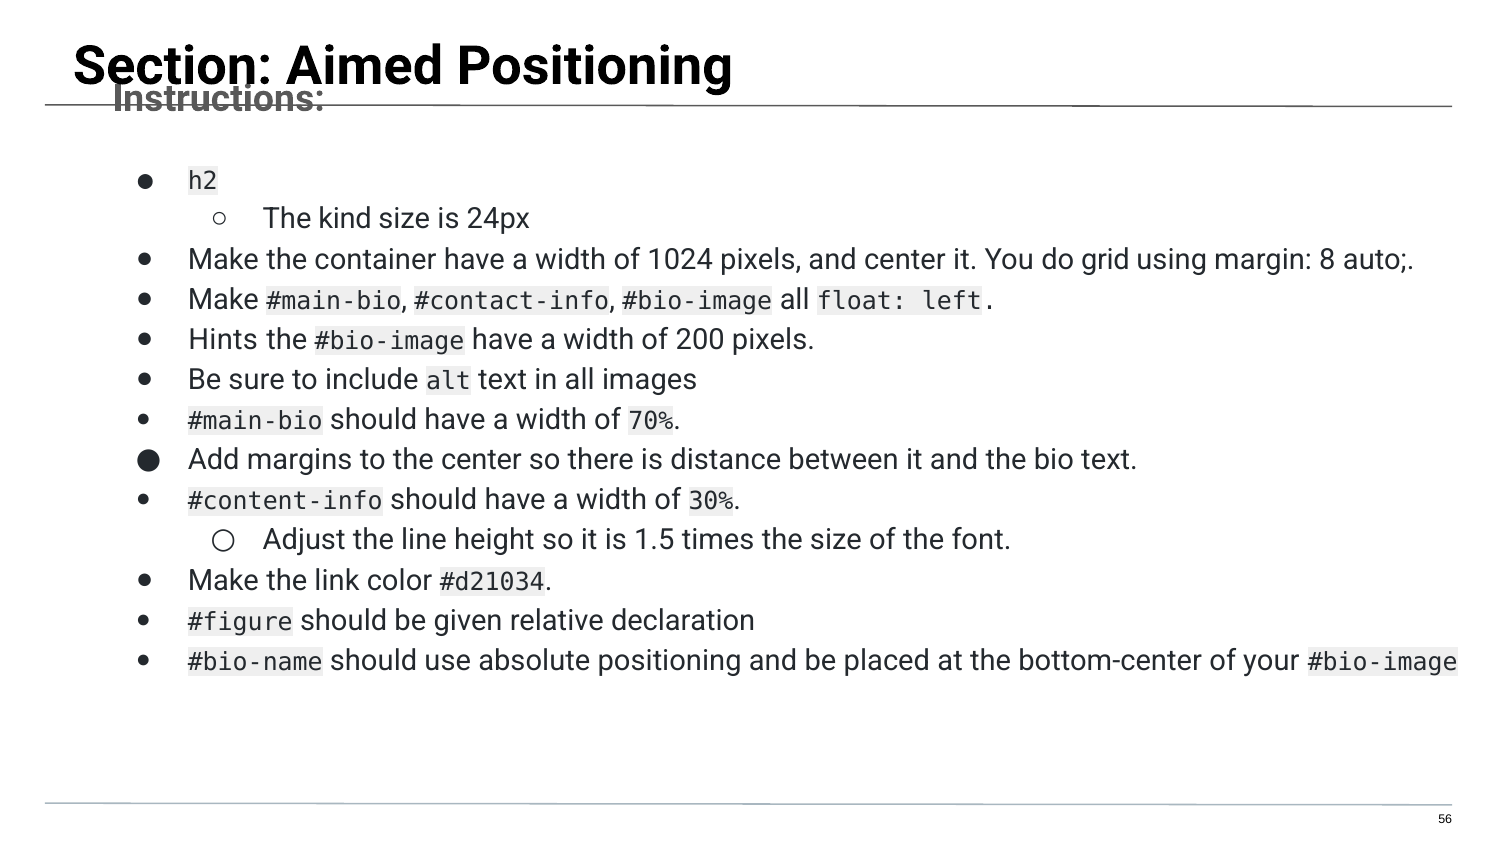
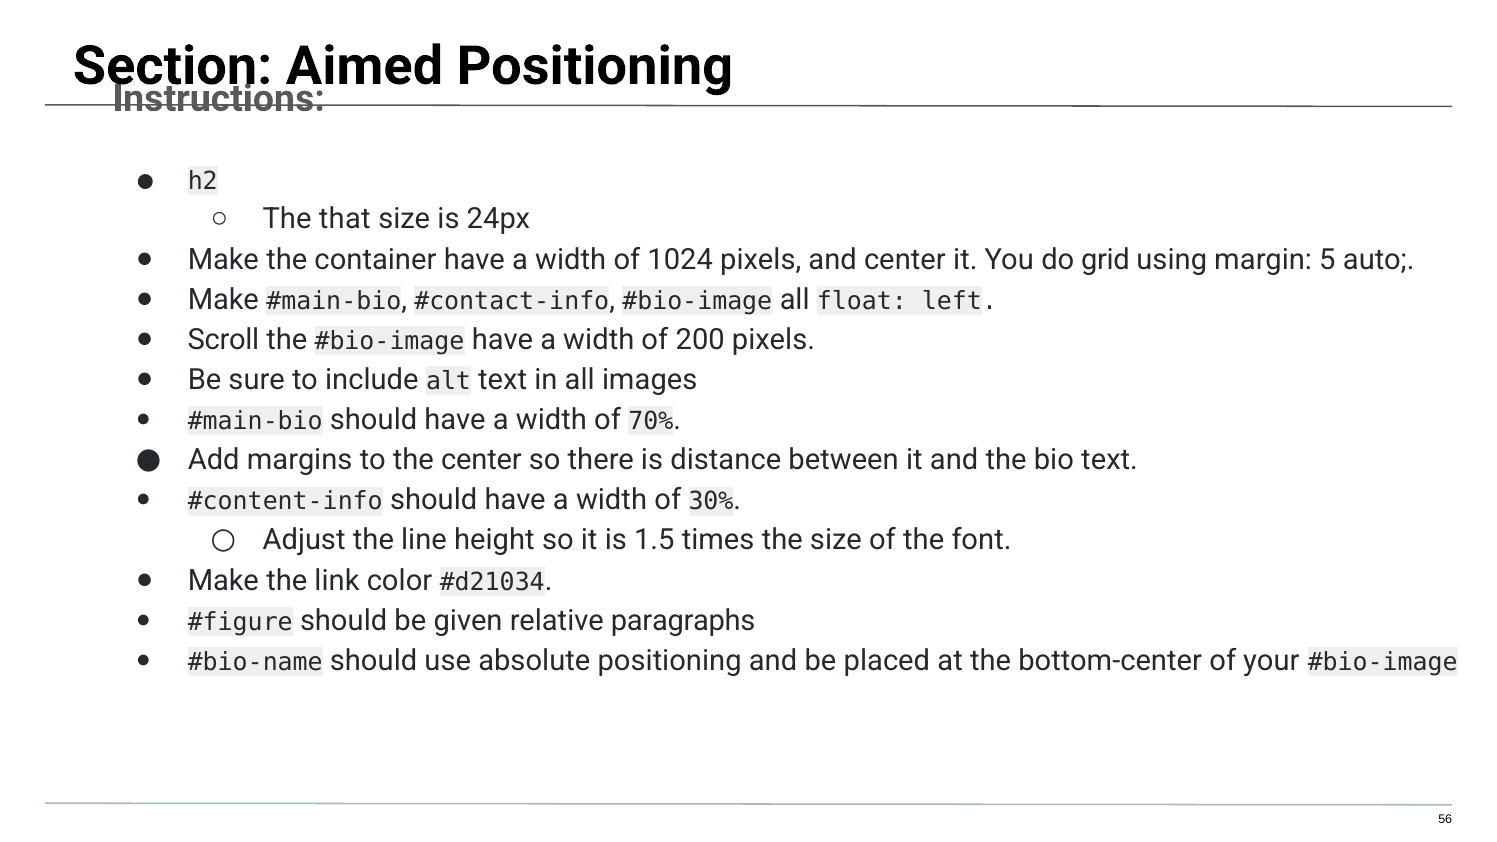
kind: kind -> that
8: 8 -> 5
Hints: Hints -> Scroll
declaration: declaration -> paragraphs
